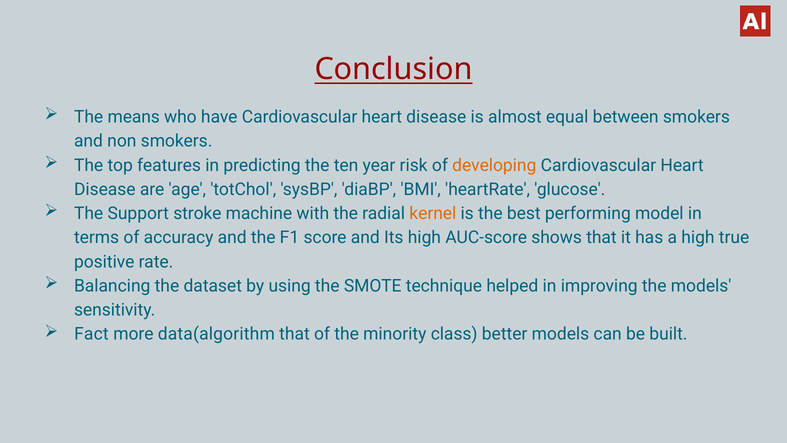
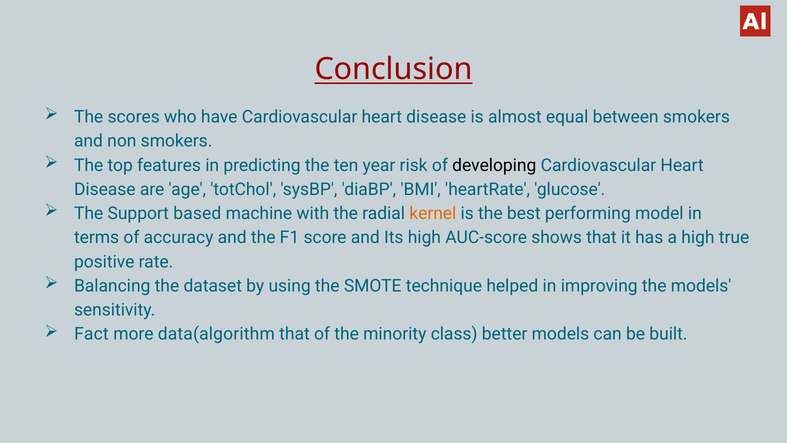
means: means -> scores
developing colour: orange -> black
stroke: stroke -> based
